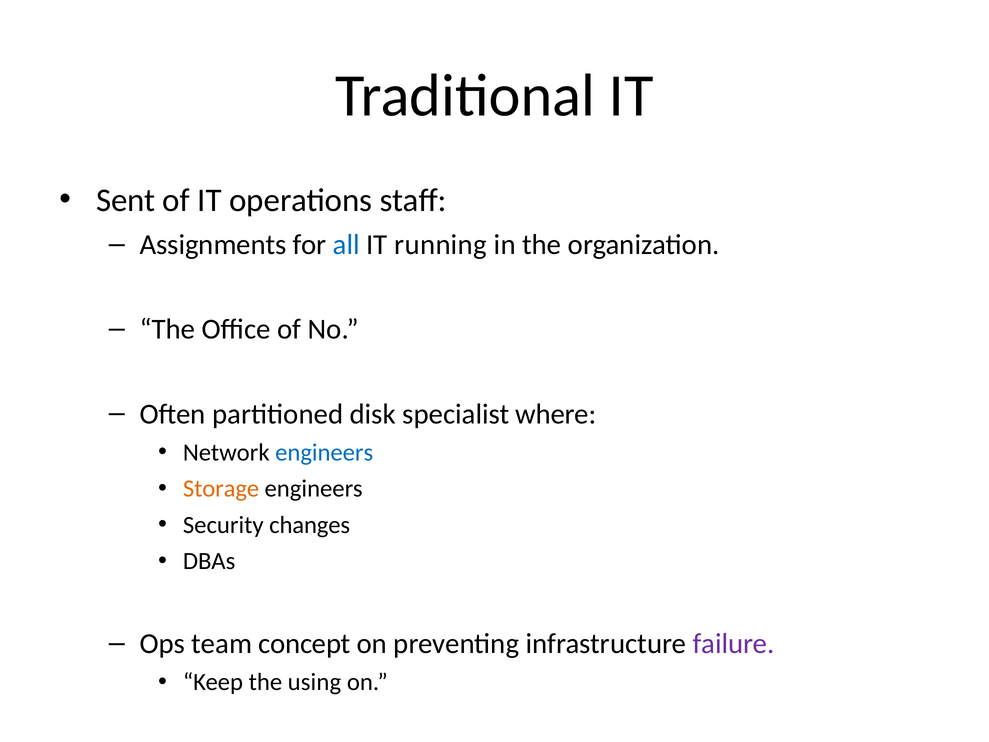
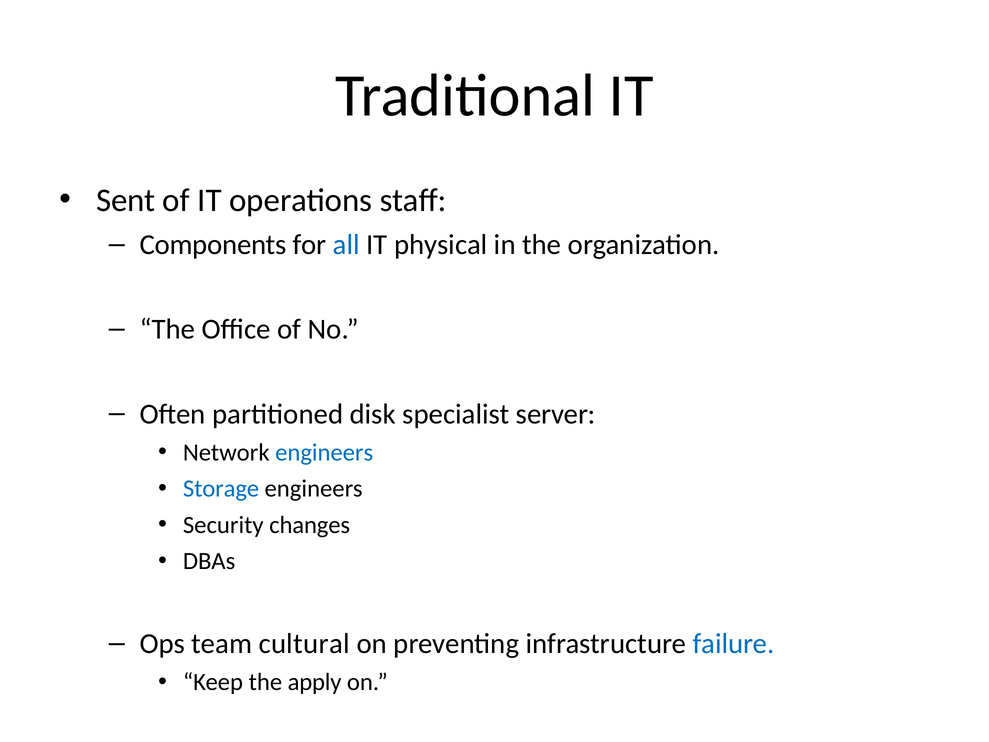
Assignments: Assignments -> Components
running: running -> physical
where: where -> server
Storage colour: orange -> blue
concept: concept -> cultural
failure colour: purple -> blue
using: using -> apply
